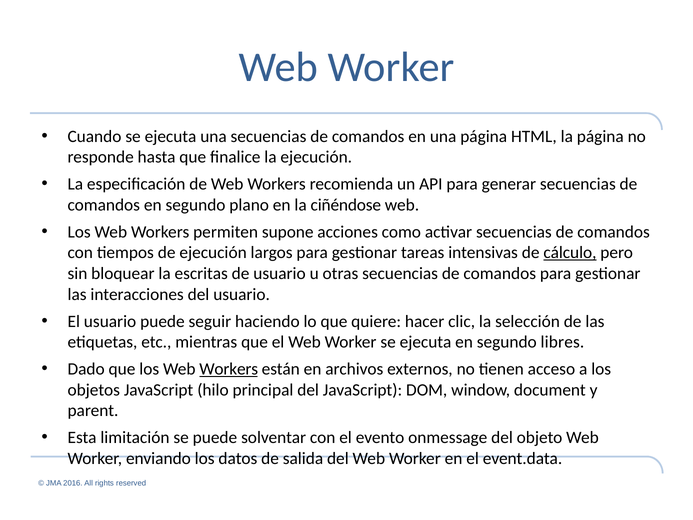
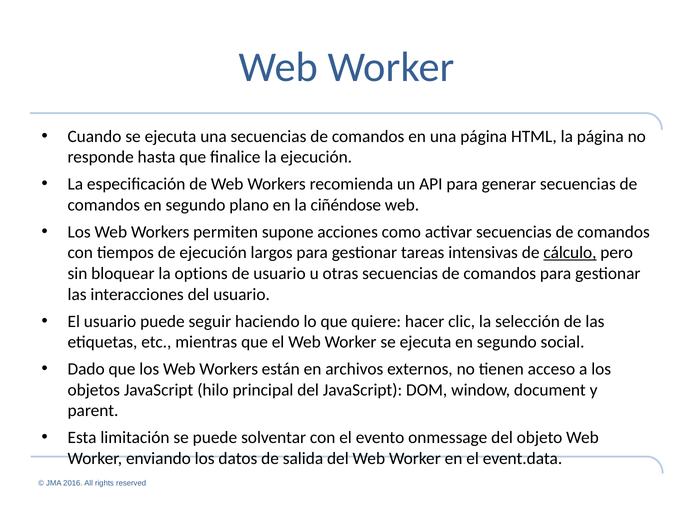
escritas: escritas -> options
libres: libres -> social
Workers at (229, 369) underline: present -> none
